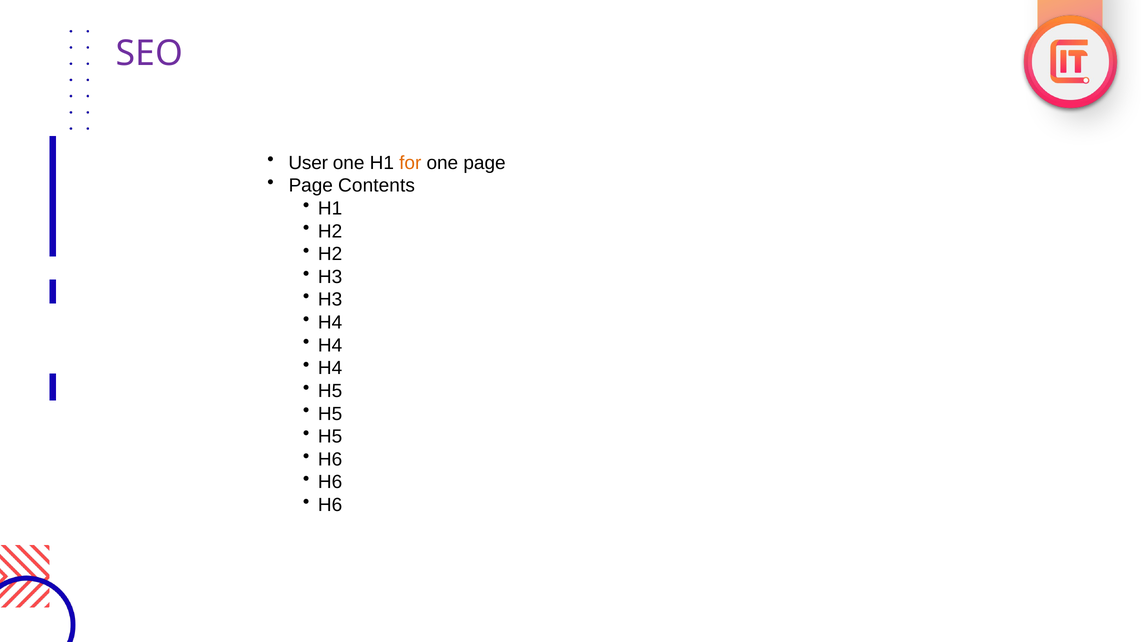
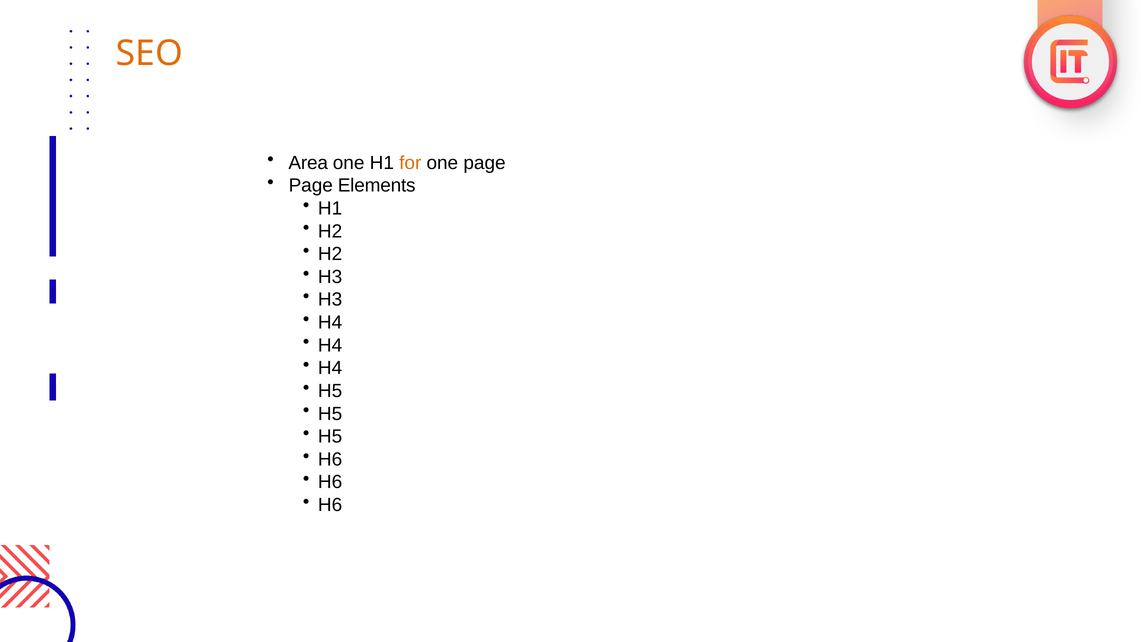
SEO colour: purple -> orange
User: User -> Area
Contents: Contents -> Elements
